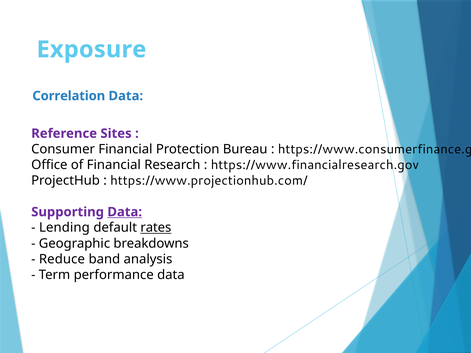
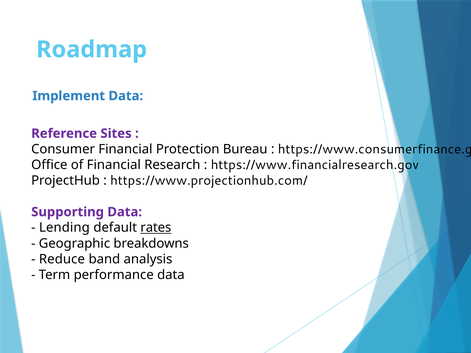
Exposure: Exposure -> Roadmap
Correlation: Correlation -> Implement
Data at (125, 212) underline: present -> none
